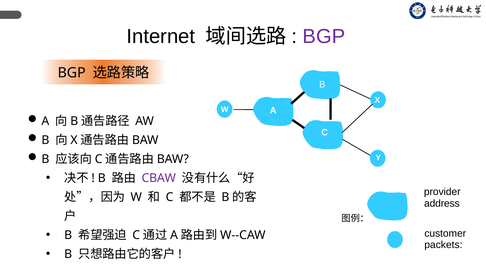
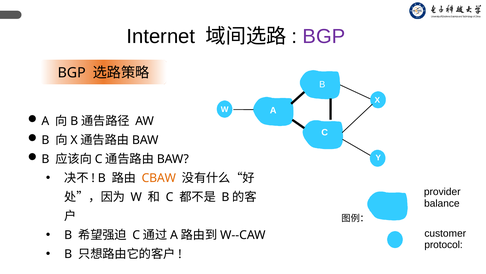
CBAW colour: purple -> orange
address: address -> balance
packets: packets -> protocol
